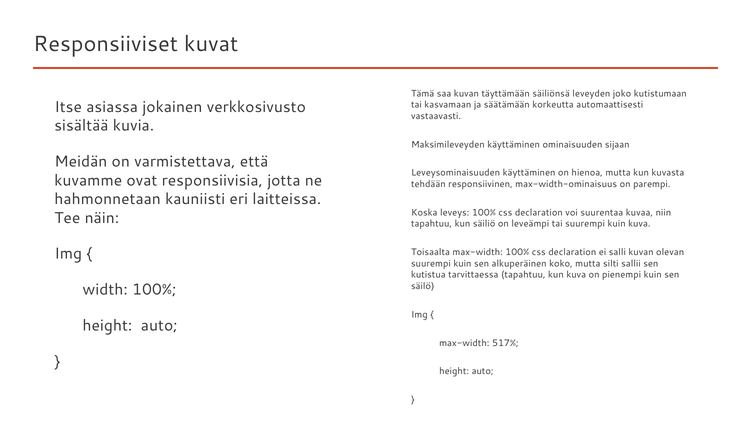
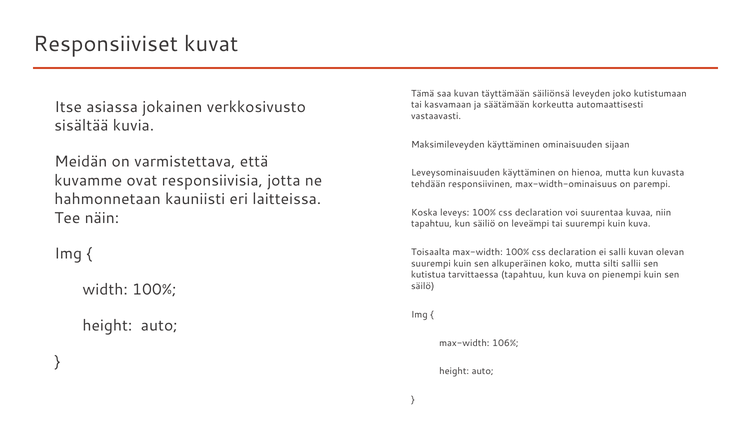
517%: 517% -> 106%
